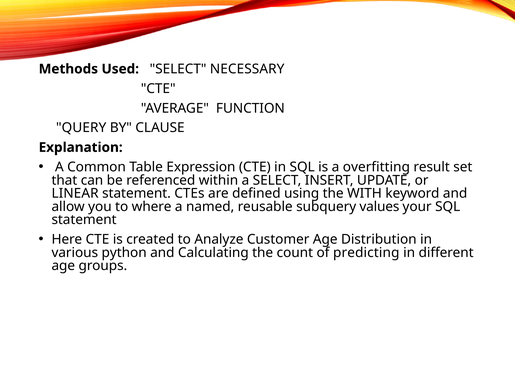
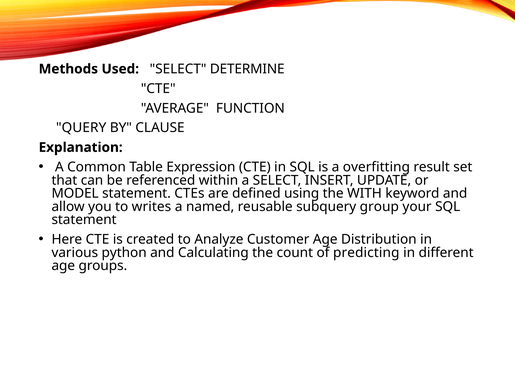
NECESSARY: NECESSARY -> DETERMINE
LINEAR: LINEAR -> MODEL
where: where -> writes
values: values -> group
